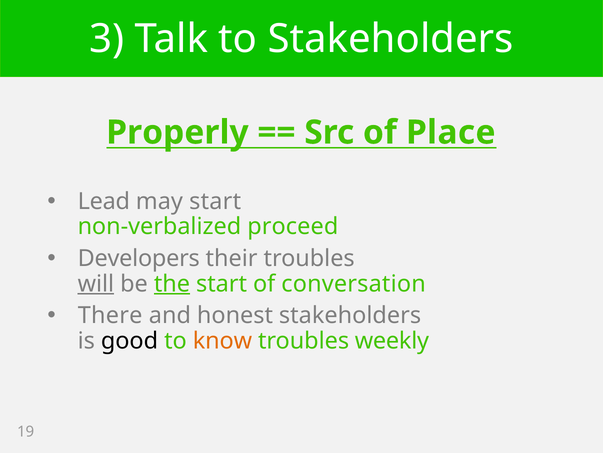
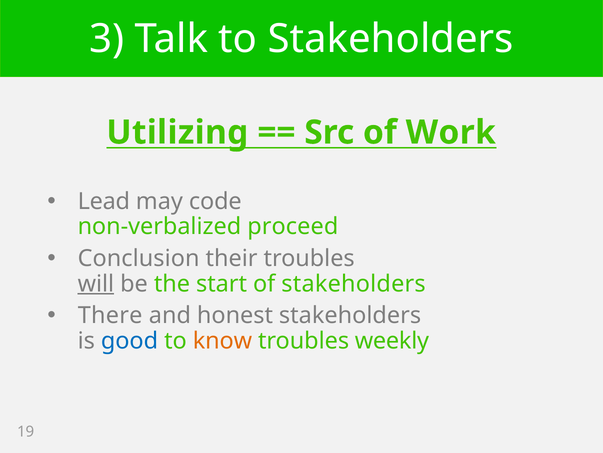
Properly: Properly -> Utilizing
Place: Place -> Work
may start: start -> code
Developers: Developers -> Conclusion
the underline: present -> none
of conversation: conversation -> stakeholders
good colour: black -> blue
